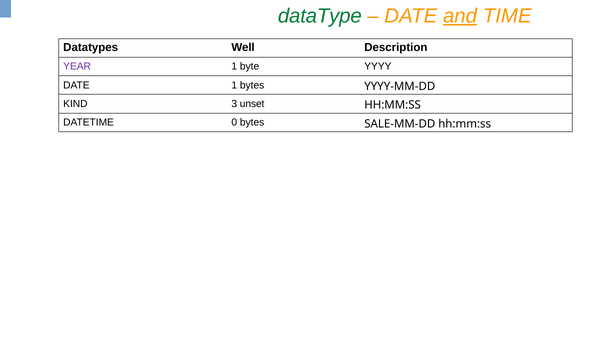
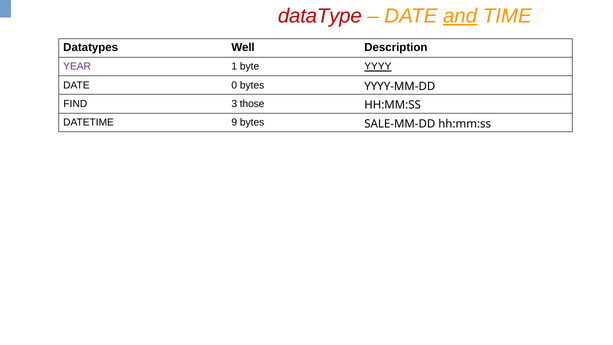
dataType colour: green -> red
YYYY underline: none -> present
DATE 1: 1 -> 0
KIND: KIND -> FIND
unset: unset -> those
0: 0 -> 9
